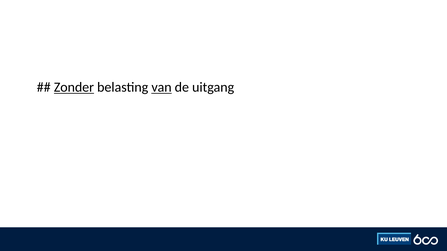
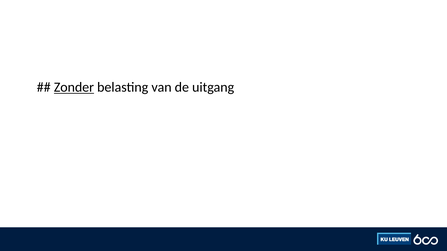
van underline: present -> none
